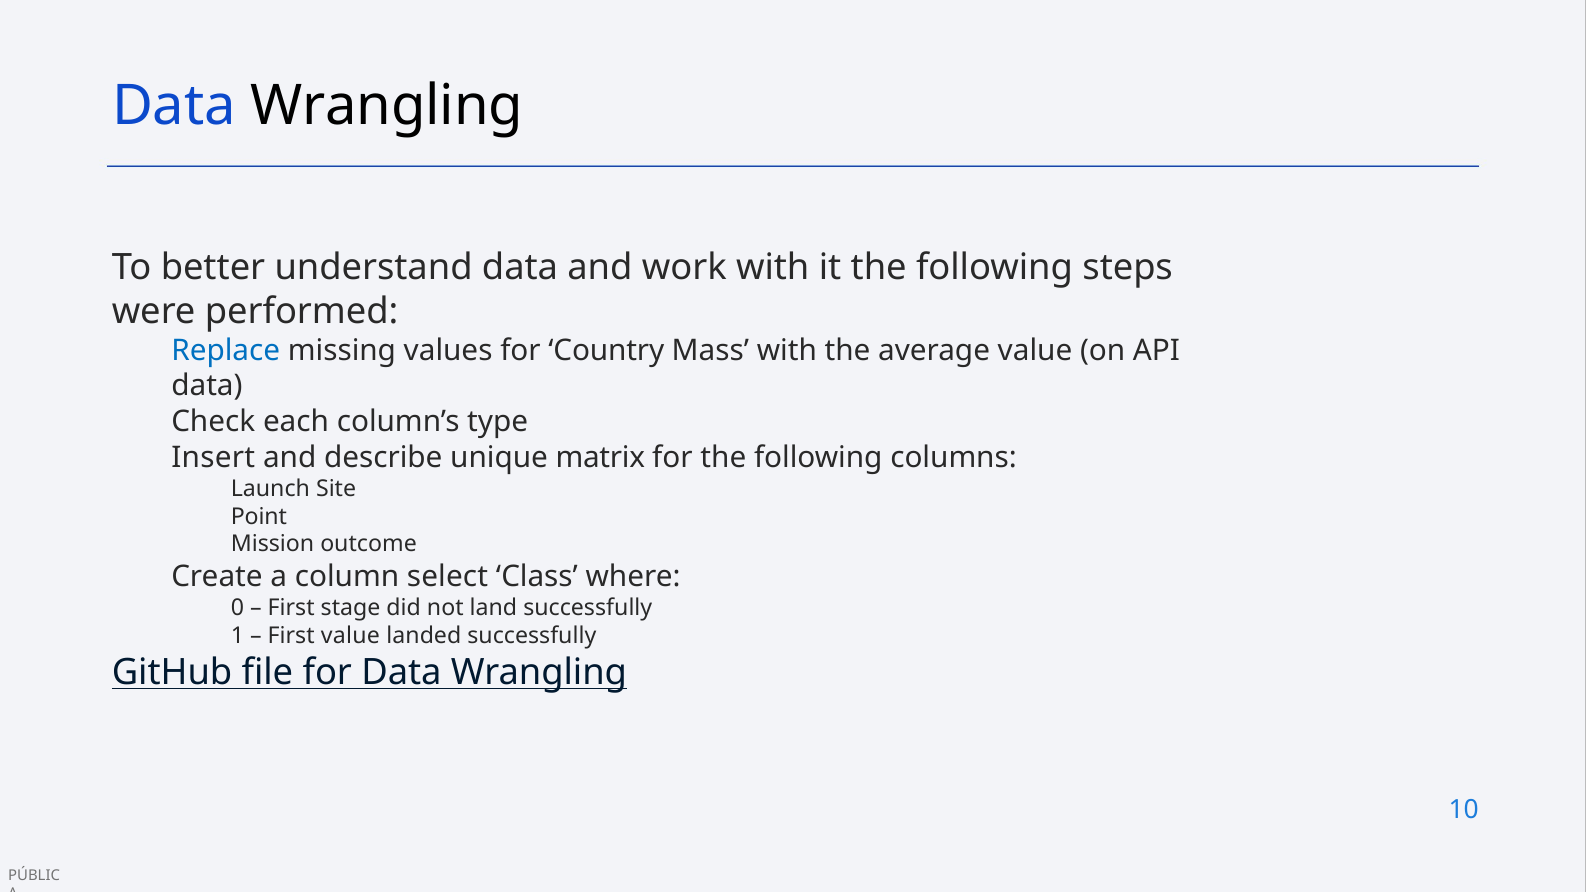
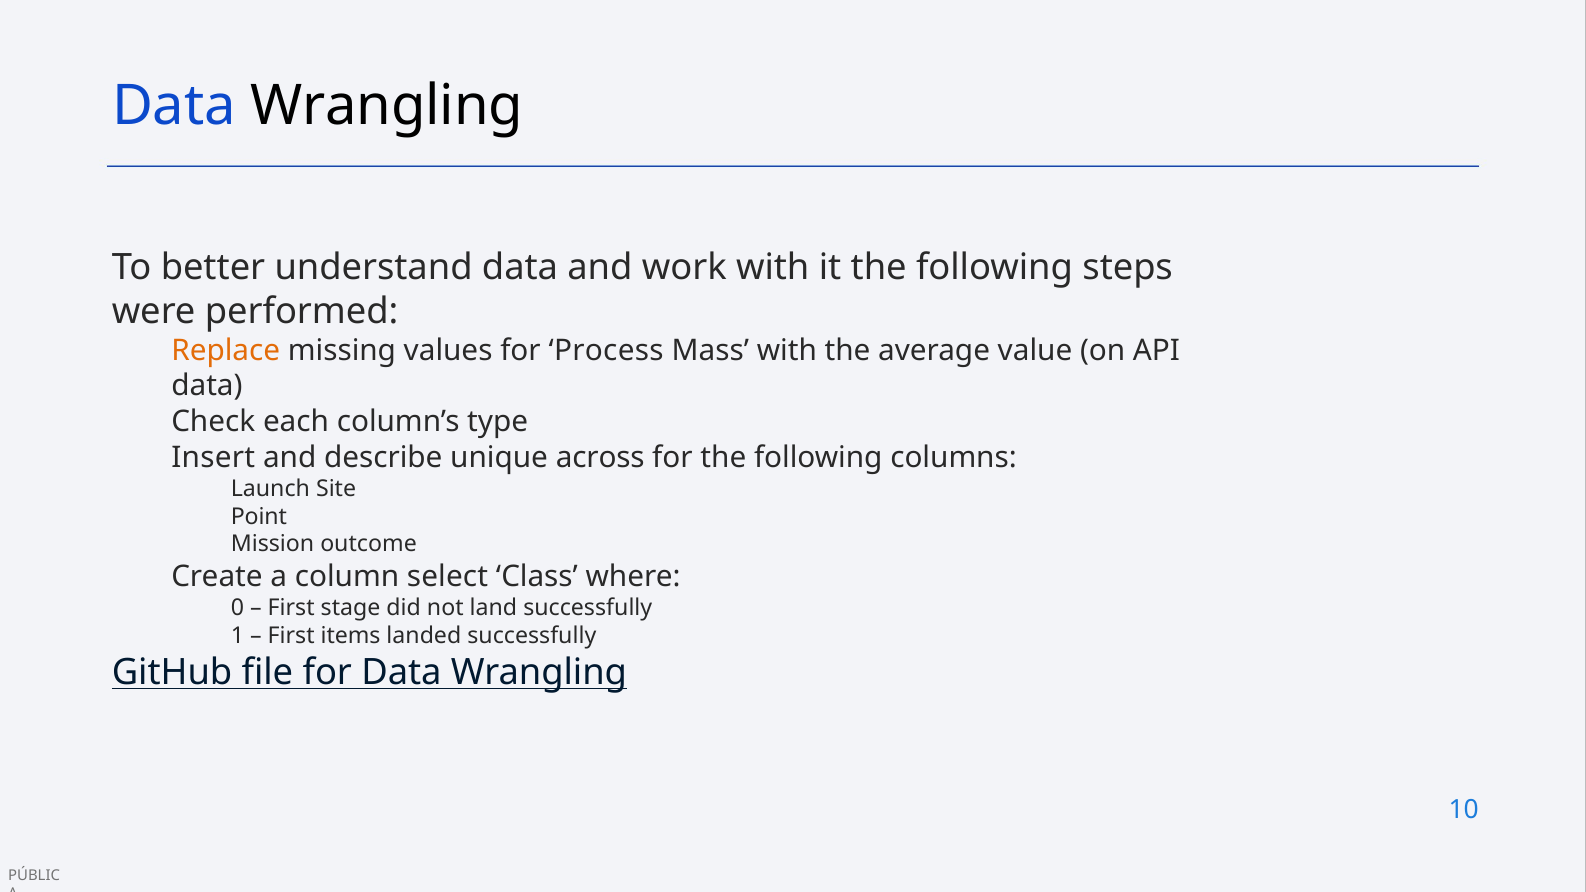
Replace colour: blue -> orange
Country: Country -> Process
matrix: matrix -> across
First value: value -> items
